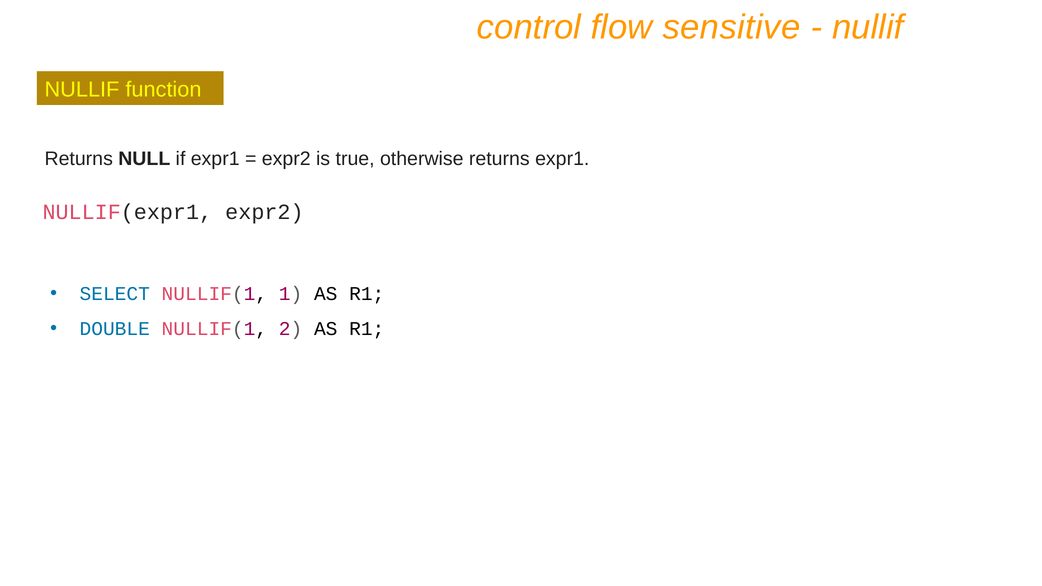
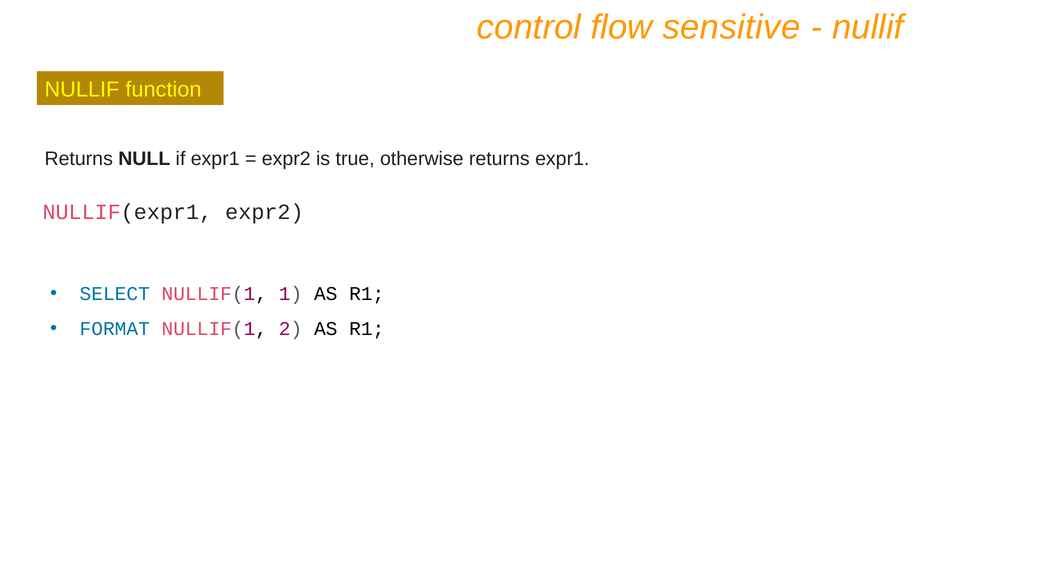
DOUBLE: DOUBLE -> FORMAT
